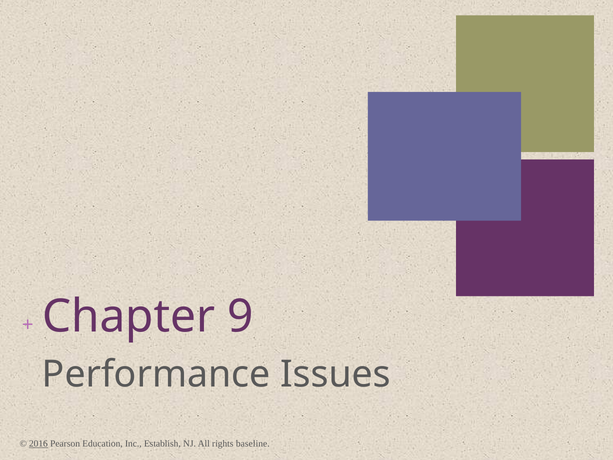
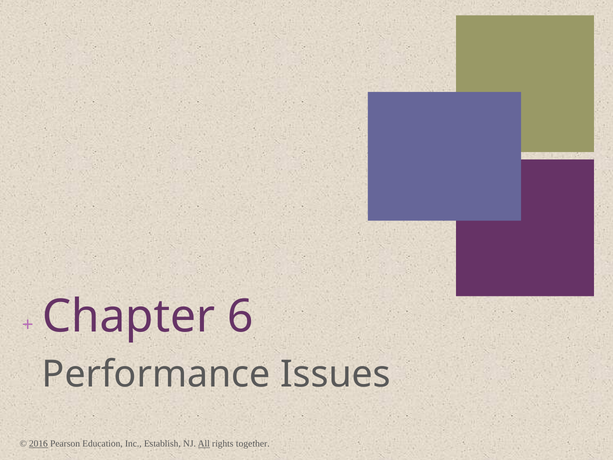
9: 9 -> 6
All underline: none -> present
baseline: baseline -> together
